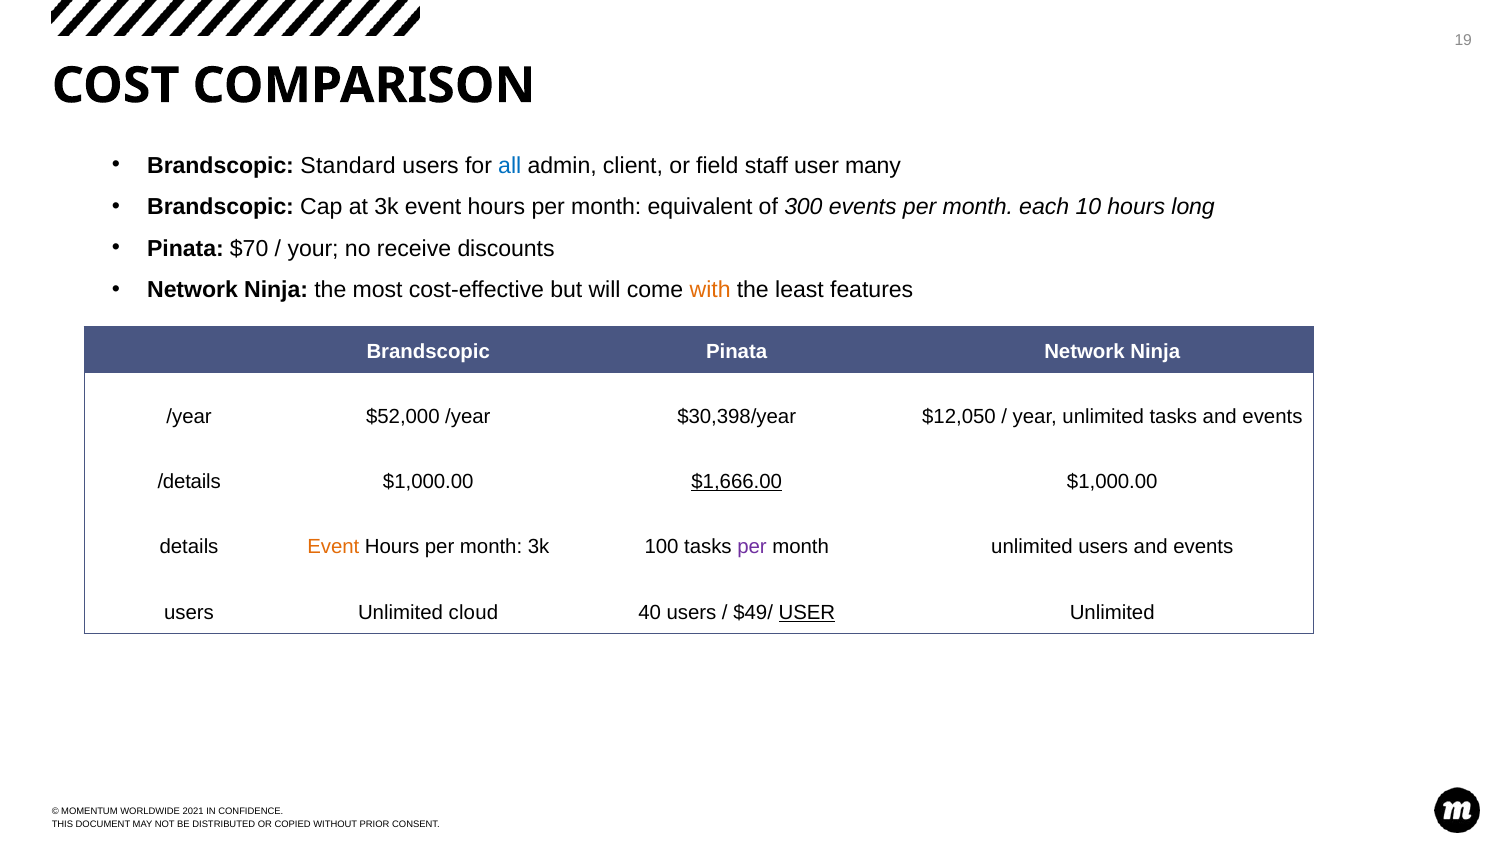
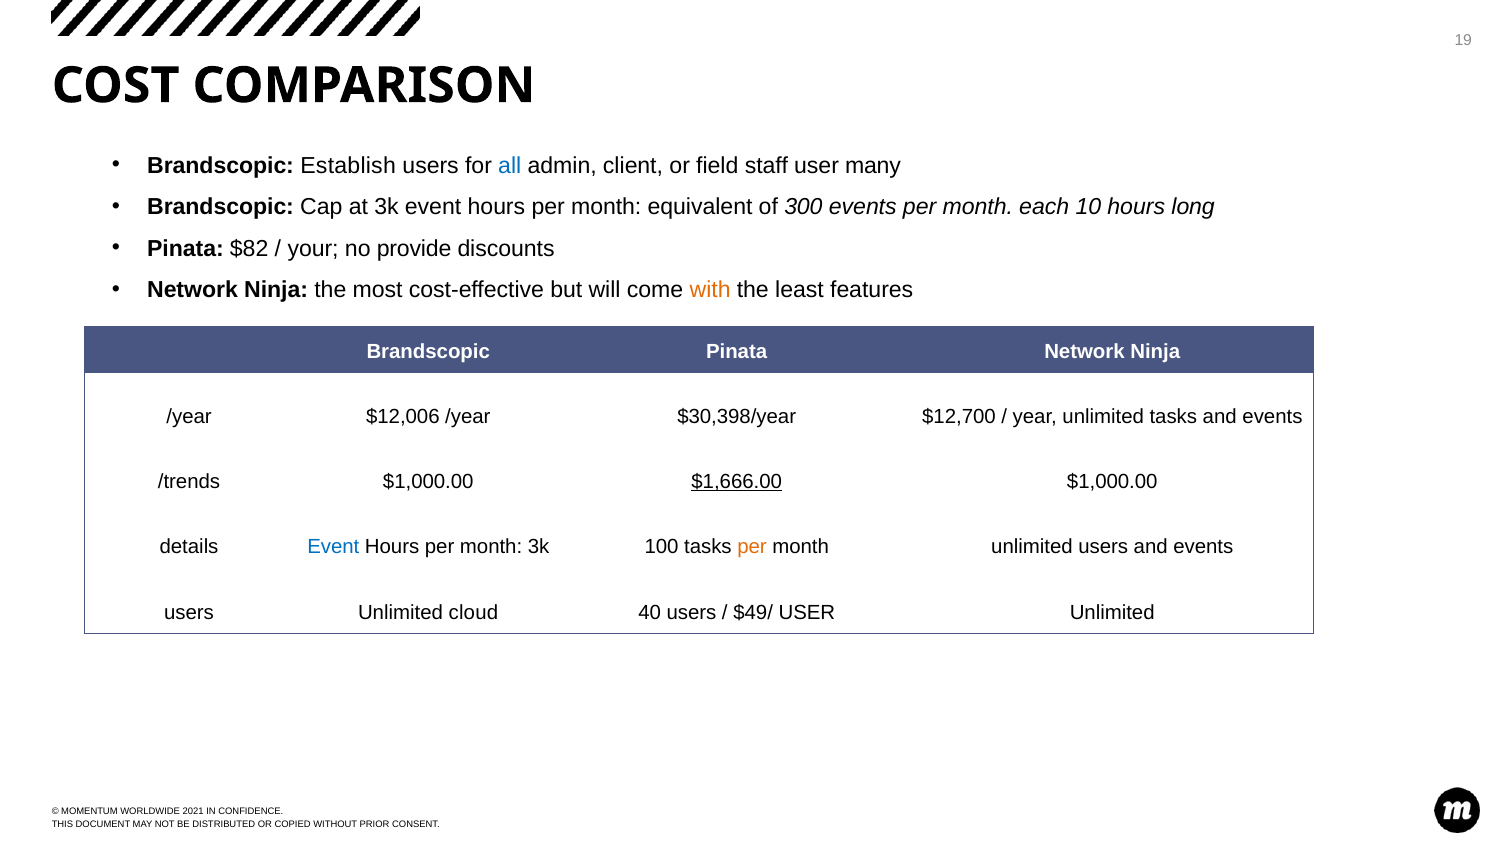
Standard: Standard -> Establish
$70: $70 -> $82
receive: receive -> provide
$52,000: $52,000 -> $12,006
$12,050: $12,050 -> $12,700
/details: /details -> /trends
Event at (333, 547) colour: orange -> blue
per at (752, 547) colour: purple -> orange
USER at (807, 612) underline: present -> none
